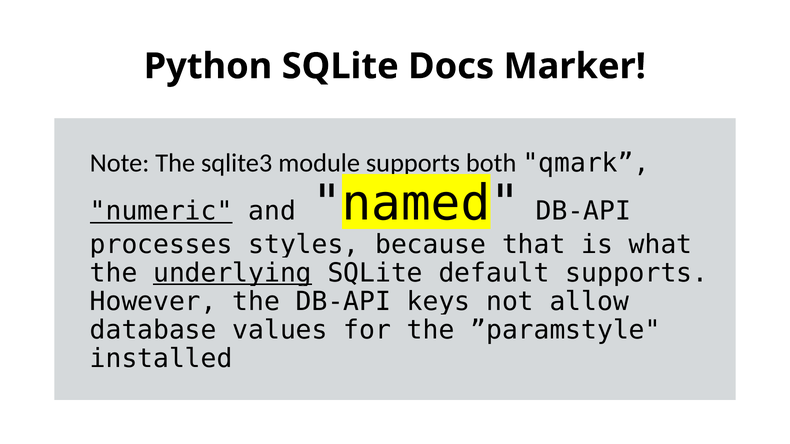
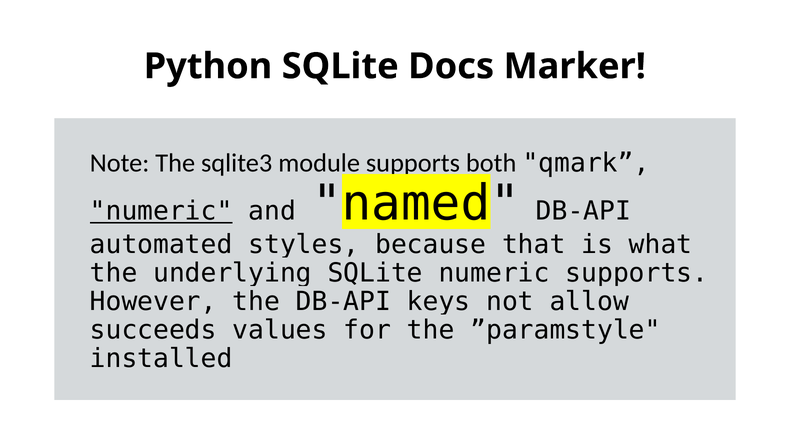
processes: processes -> automated
underlying underline: present -> none
SQLite default: default -> numeric
database: database -> succeeds
